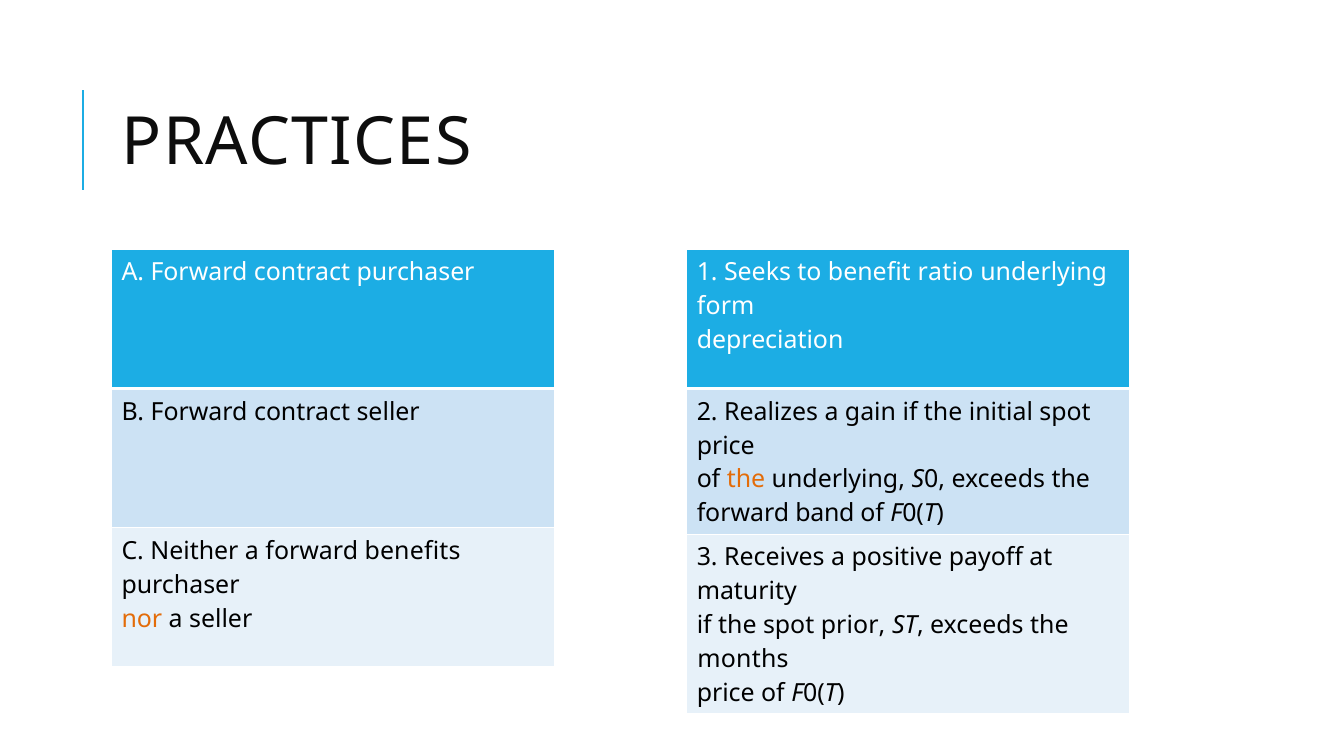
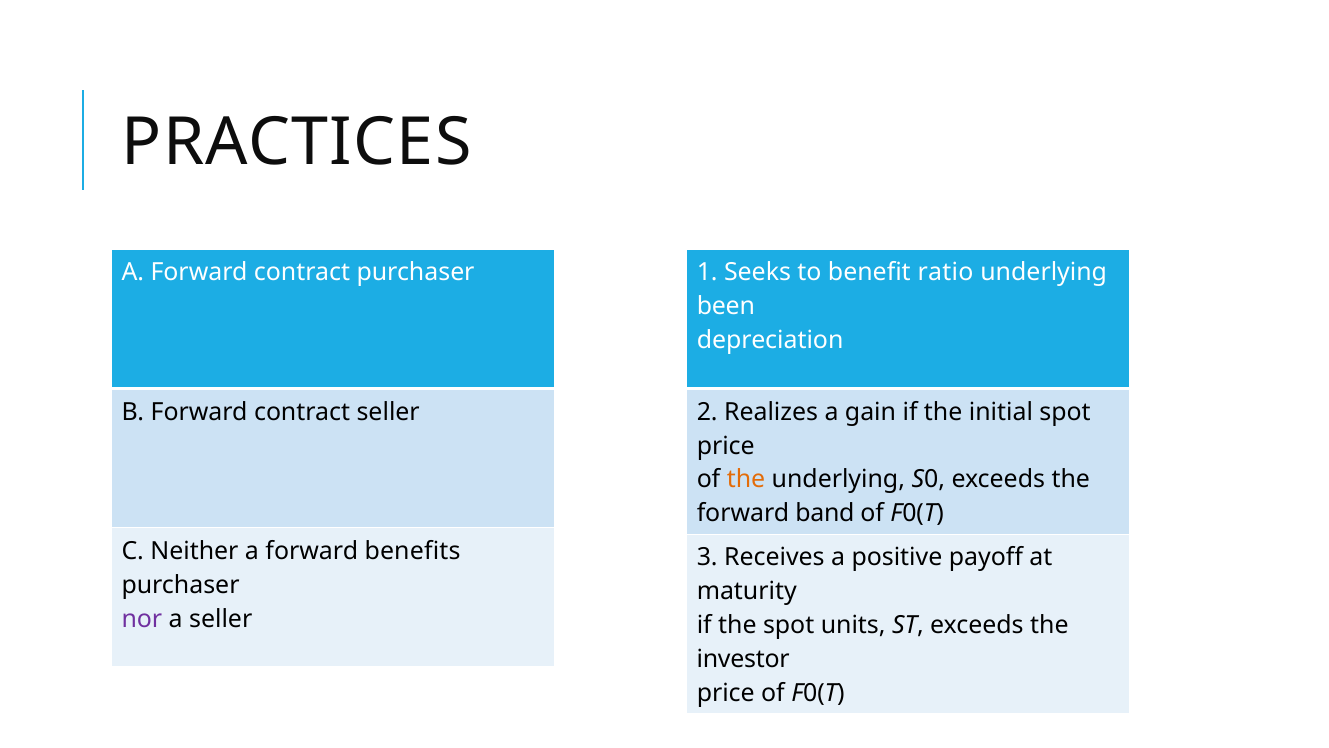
form: form -> been
nor colour: orange -> purple
prior: prior -> units
months: months -> investor
